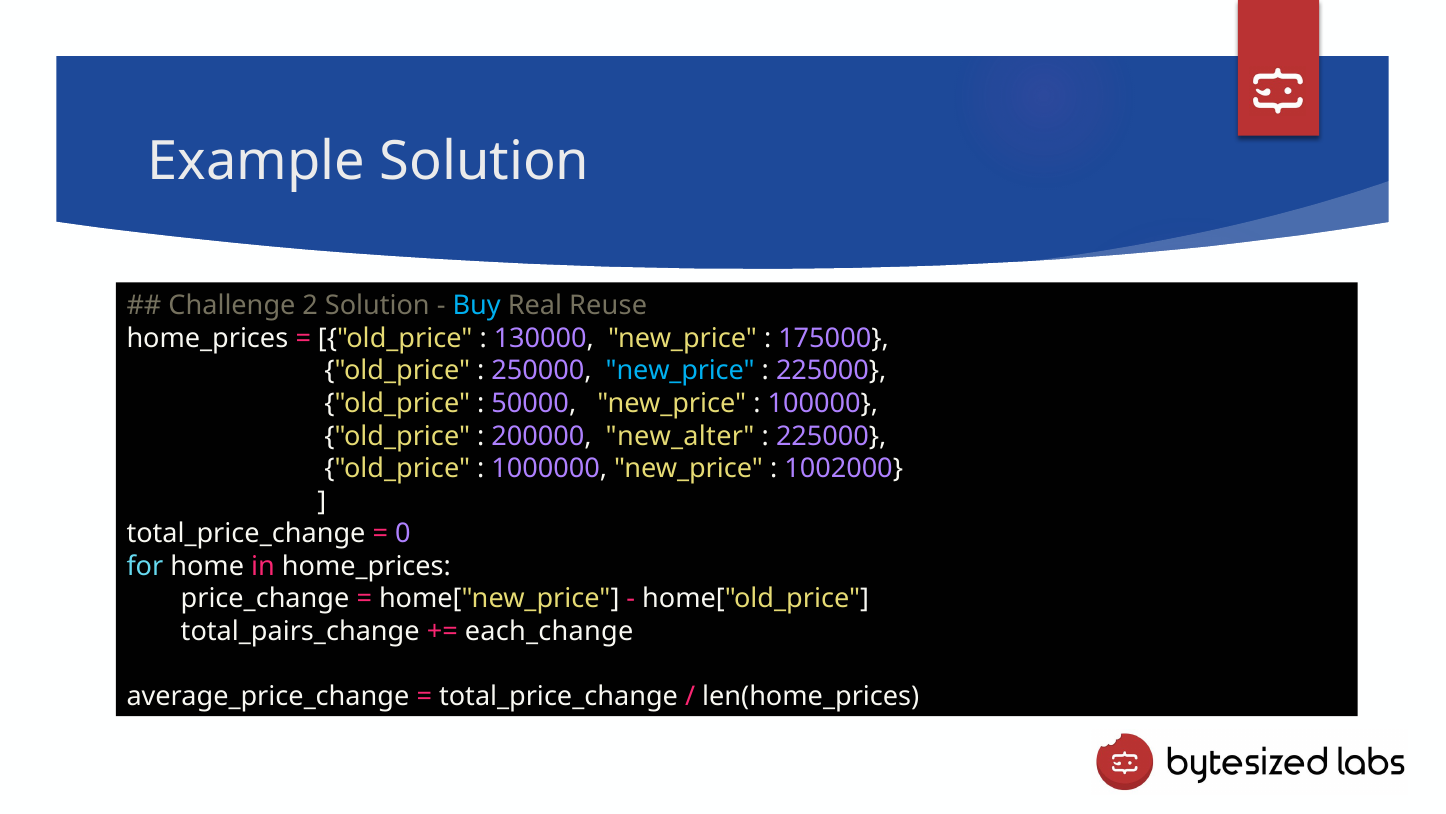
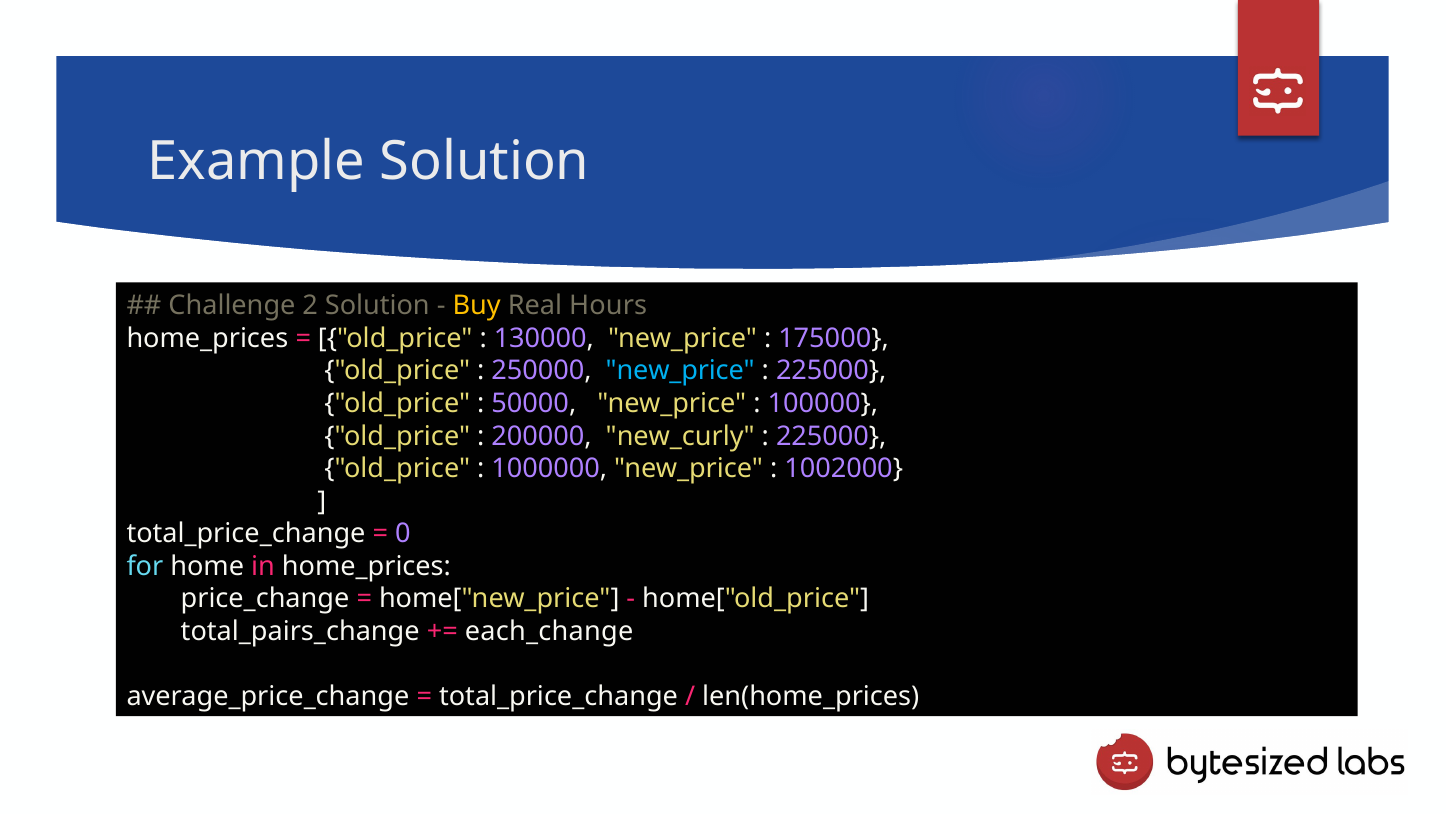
Buy colour: light blue -> yellow
Reuse: Reuse -> Hours
new_alter: new_alter -> new_curly
